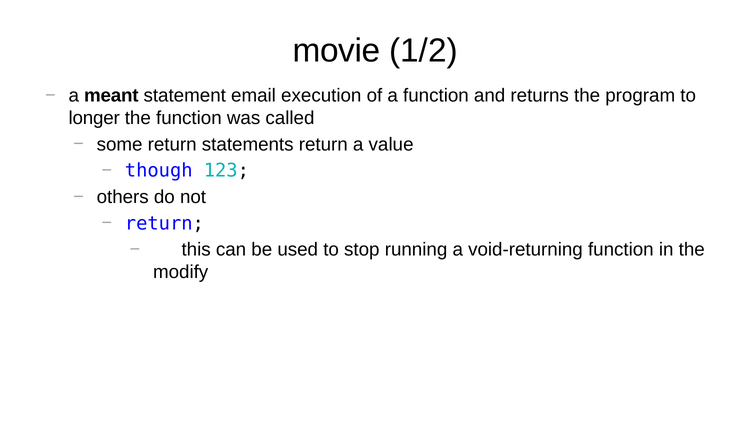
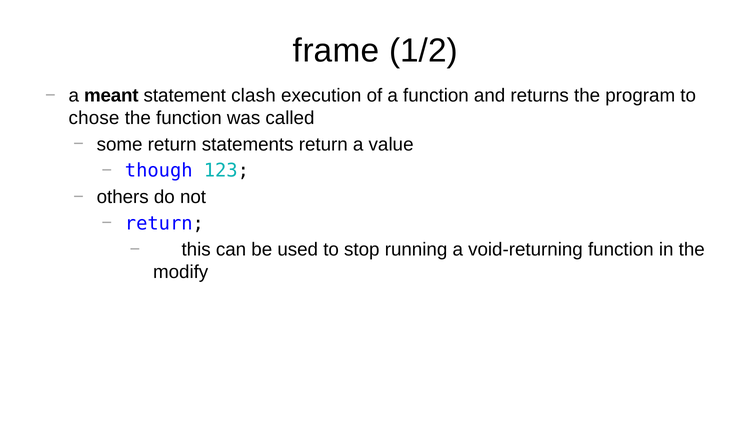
movie: movie -> frame
email: email -> clash
longer: longer -> chose
